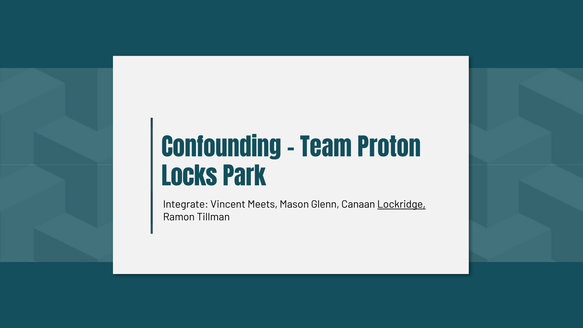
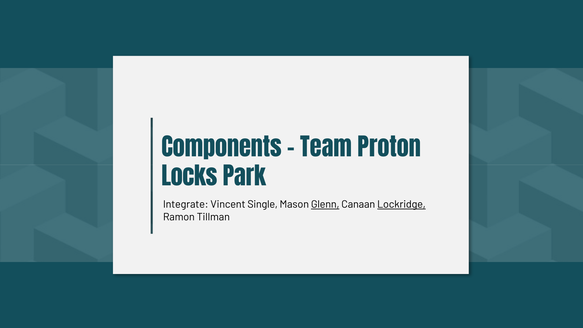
Confounding: Confounding -> Components
Meets: Meets -> Single
Glenn underline: none -> present
